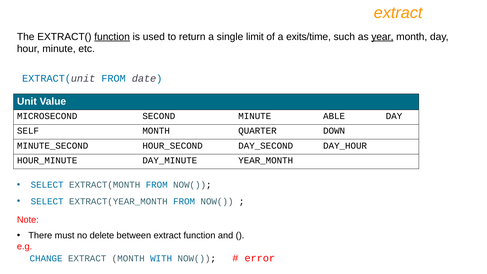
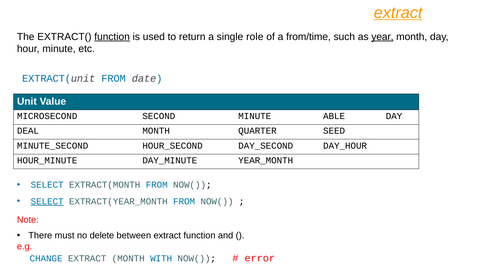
extract at (398, 13) underline: none -> present
limit: limit -> role
exits/time: exits/time -> from/time
SELF: SELF -> DEAL
DOWN: DOWN -> SEED
SELECT at (47, 201) underline: none -> present
